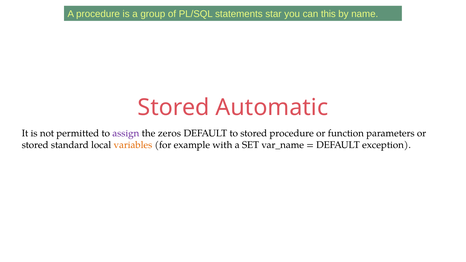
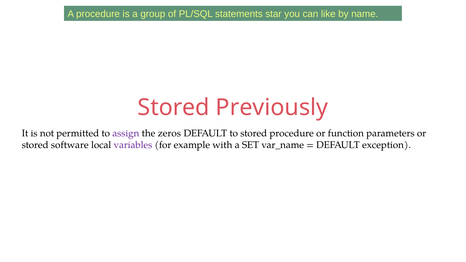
this: this -> like
Automatic: Automatic -> Previously
standard: standard -> software
variables colour: orange -> purple
